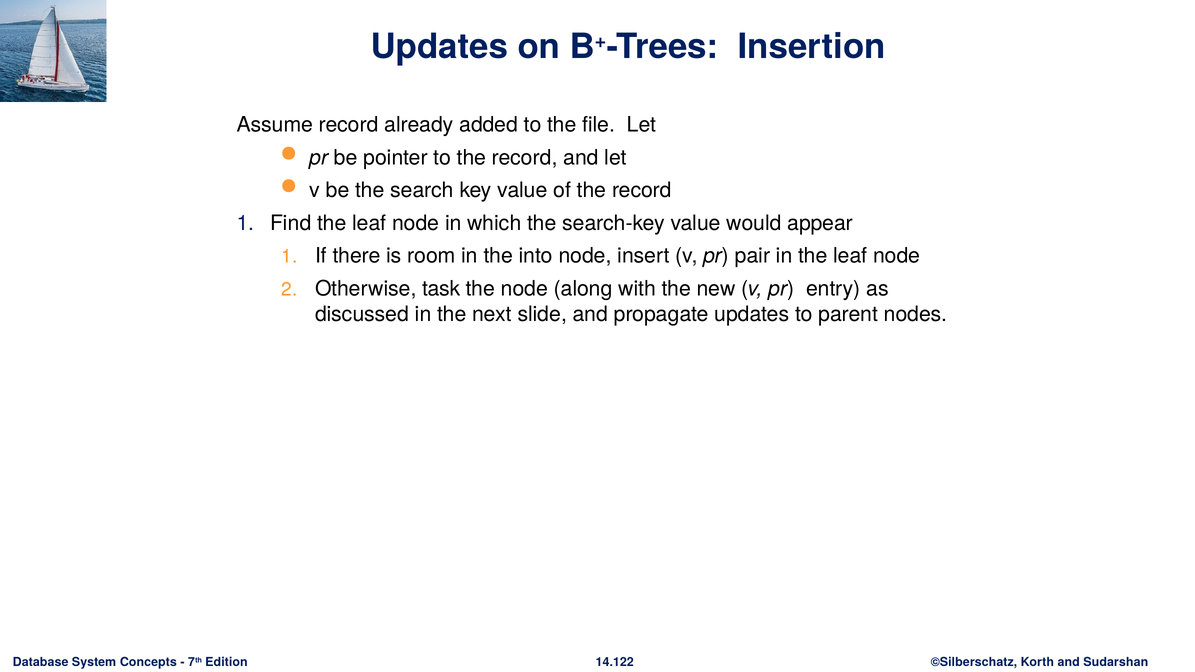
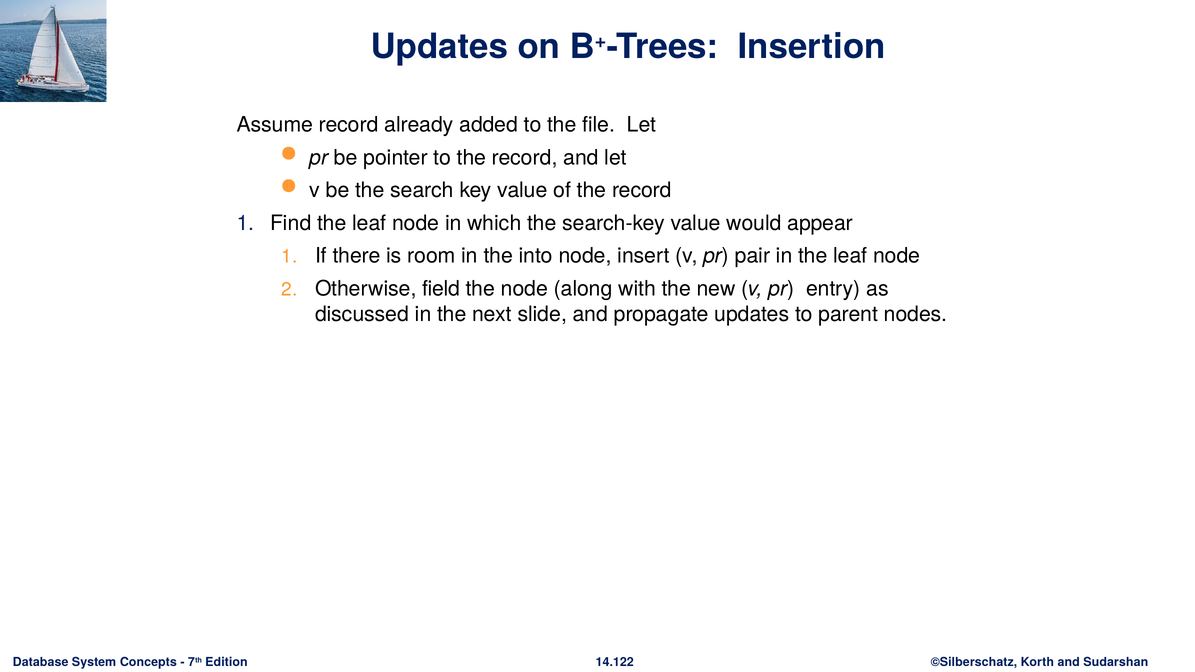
task: task -> field
